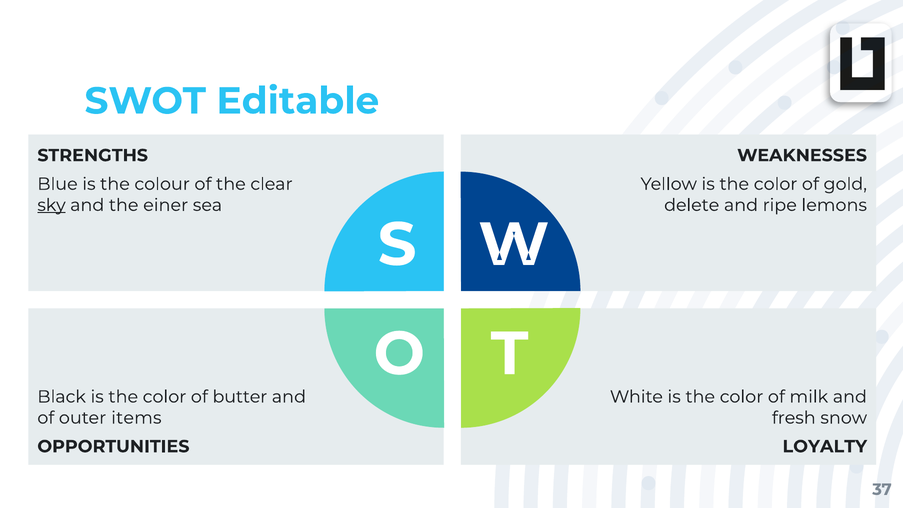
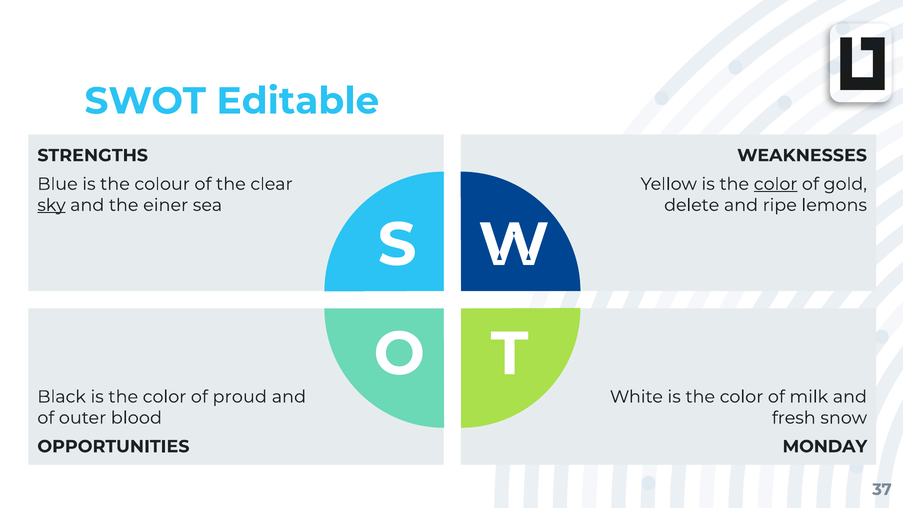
color at (776, 184) underline: none -> present
butter: butter -> proud
items: items -> blood
LOYALTY: LOYALTY -> MONDAY
